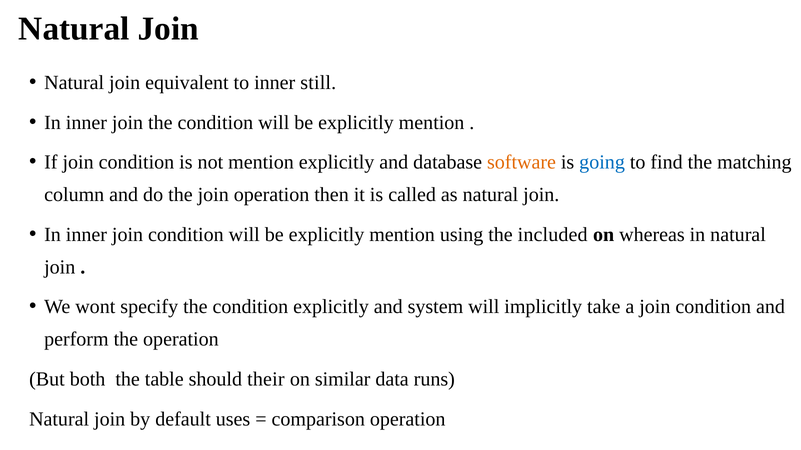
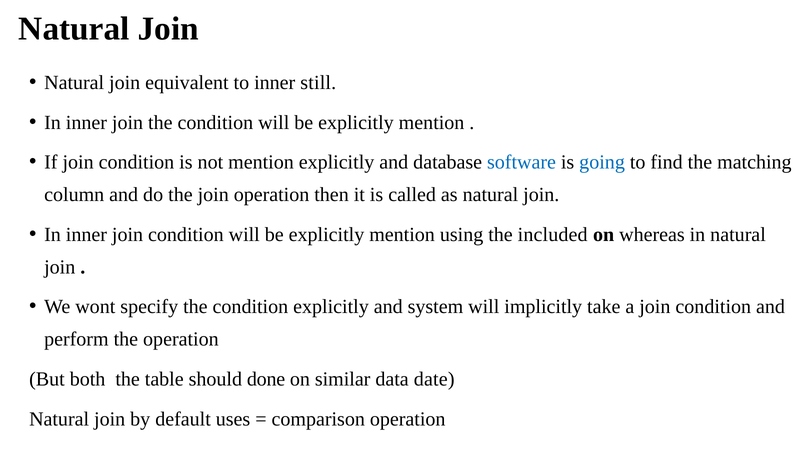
software colour: orange -> blue
their: their -> done
runs: runs -> date
